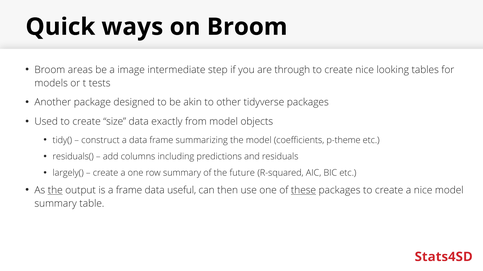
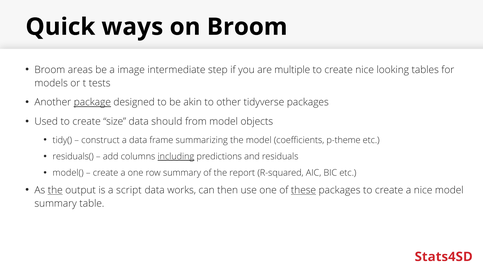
through: through -> multiple
package underline: none -> present
exactly: exactly -> should
including underline: none -> present
largely(: largely( -> model(
future: future -> report
a frame: frame -> script
useful: useful -> works
